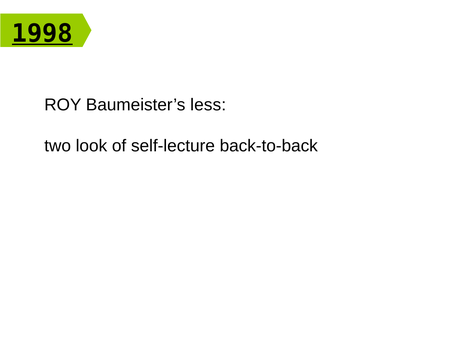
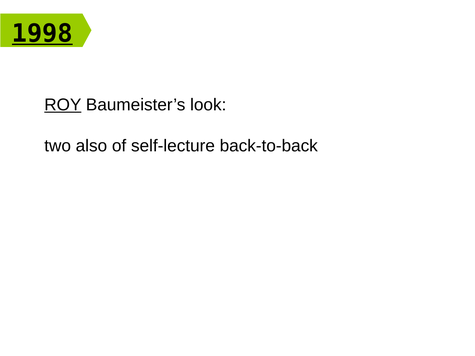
ROY underline: none -> present
less: less -> look
look: look -> also
